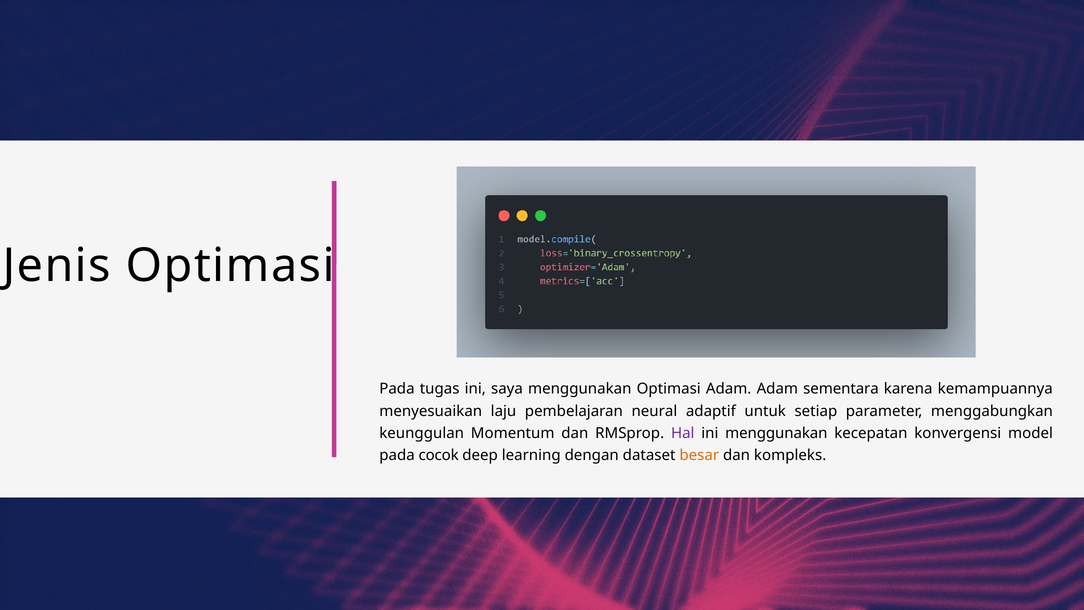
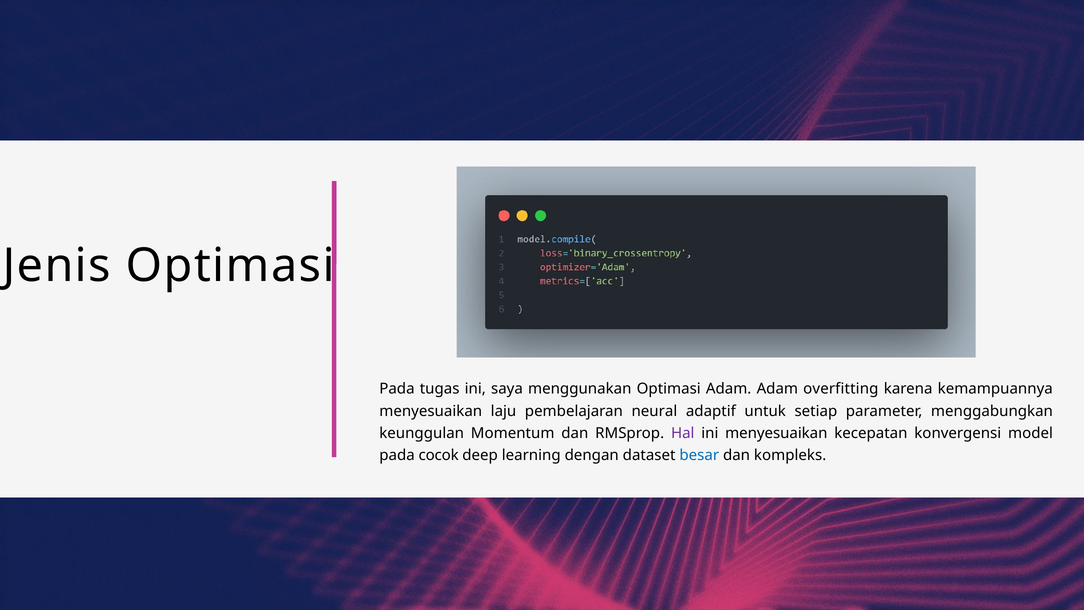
sementara: sementara -> overfitting
ini menggunakan: menggunakan -> menyesuaikan
besar colour: orange -> blue
